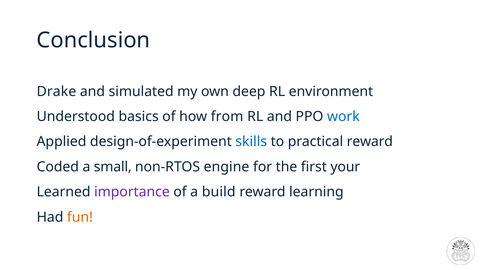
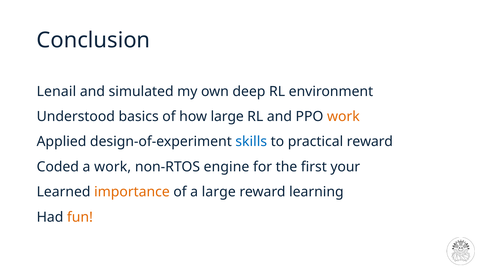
Drake: Drake -> Lenail
how from: from -> large
work at (343, 117) colour: blue -> orange
a small: small -> work
importance colour: purple -> orange
a build: build -> large
